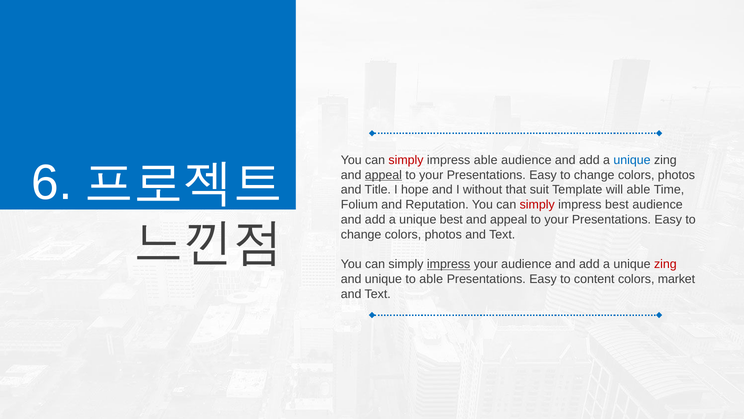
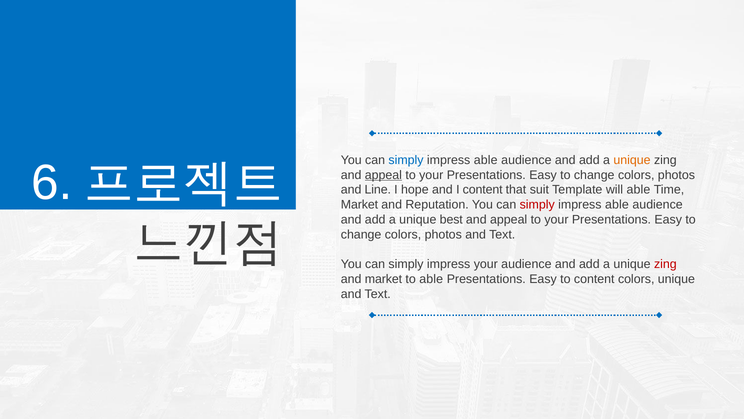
simply at (406, 160) colour: red -> blue
unique at (632, 160) colour: blue -> orange
Title: Title -> Line
I without: without -> content
Folium at (359, 204): Folium -> Market
best at (617, 204): best -> able
impress at (449, 264) underline: present -> none
and unique: unique -> market
colors market: market -> unique
